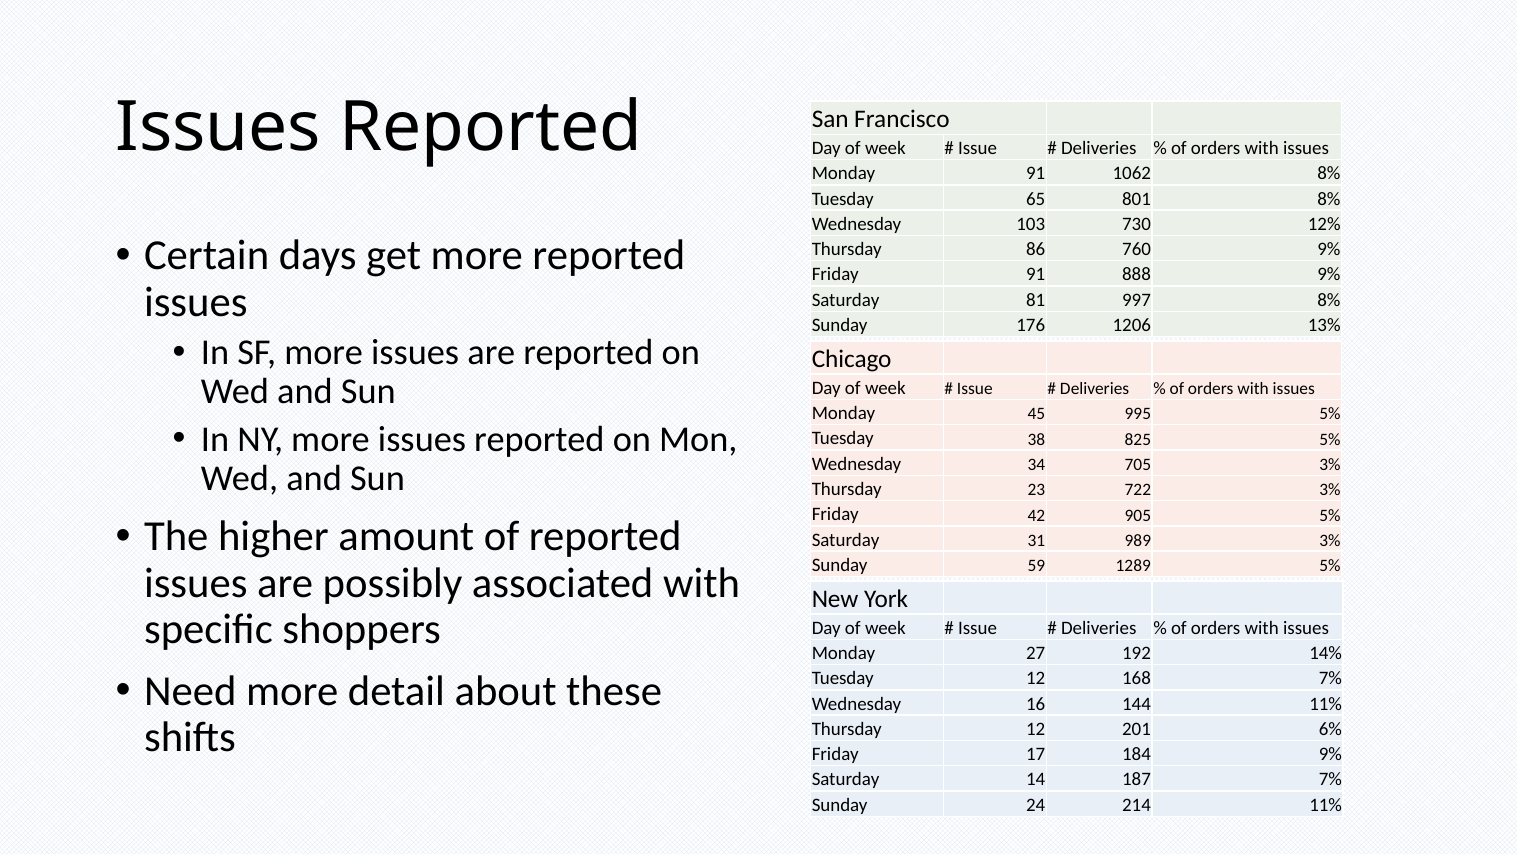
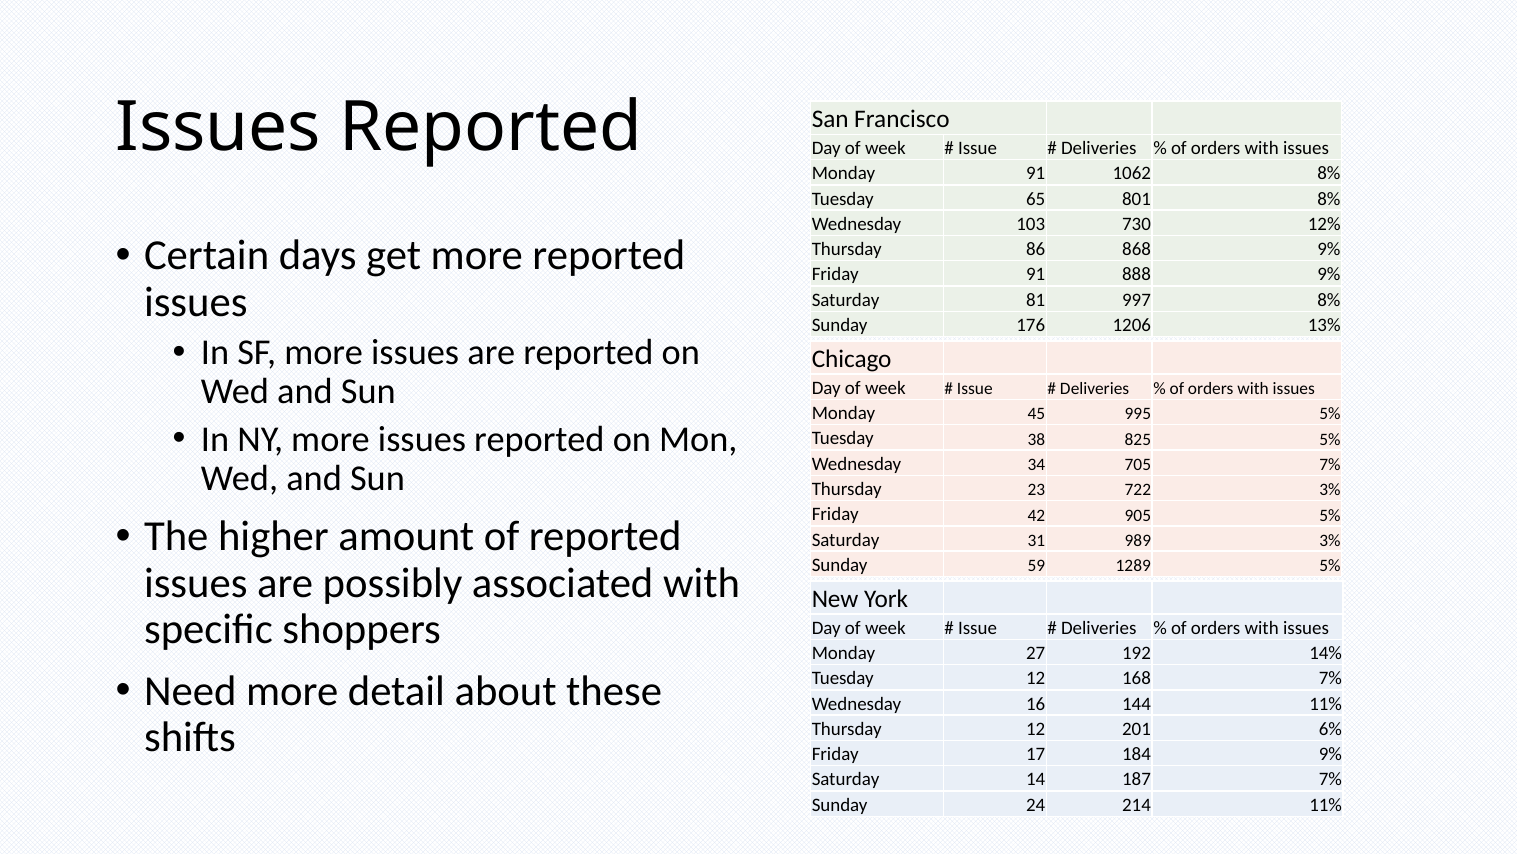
760: 760 -> 868
705 3%: 3% -> 7%
